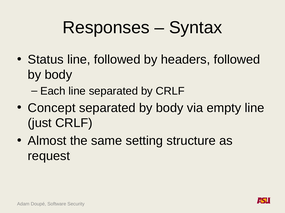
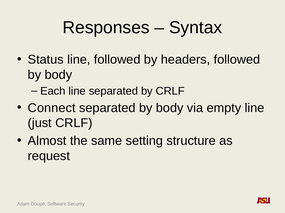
Concept: Concept -> Connect
